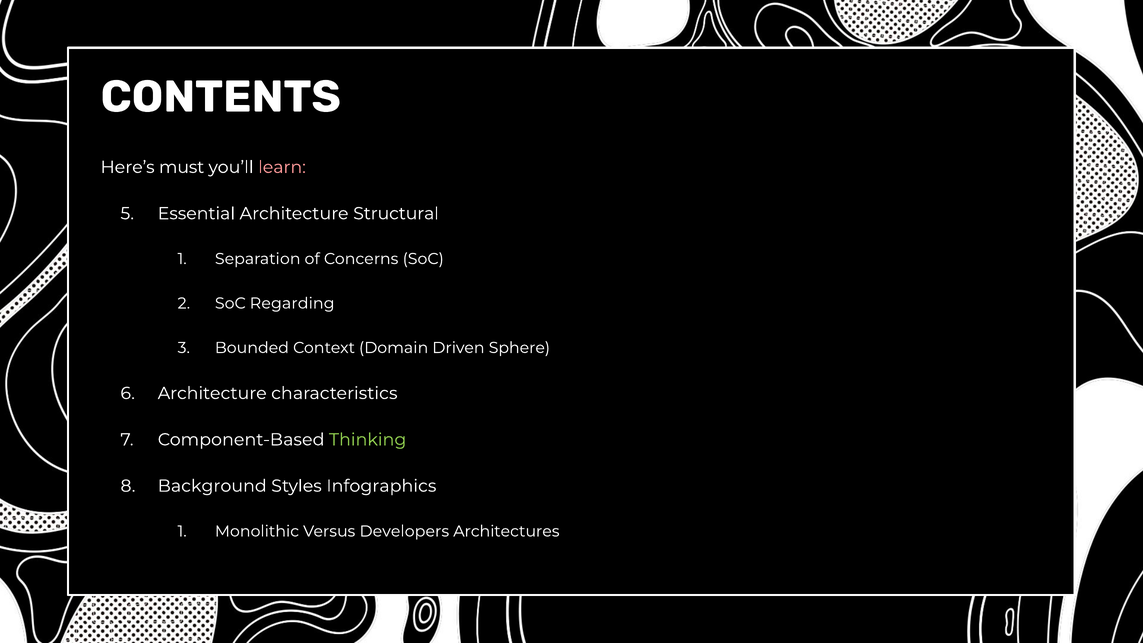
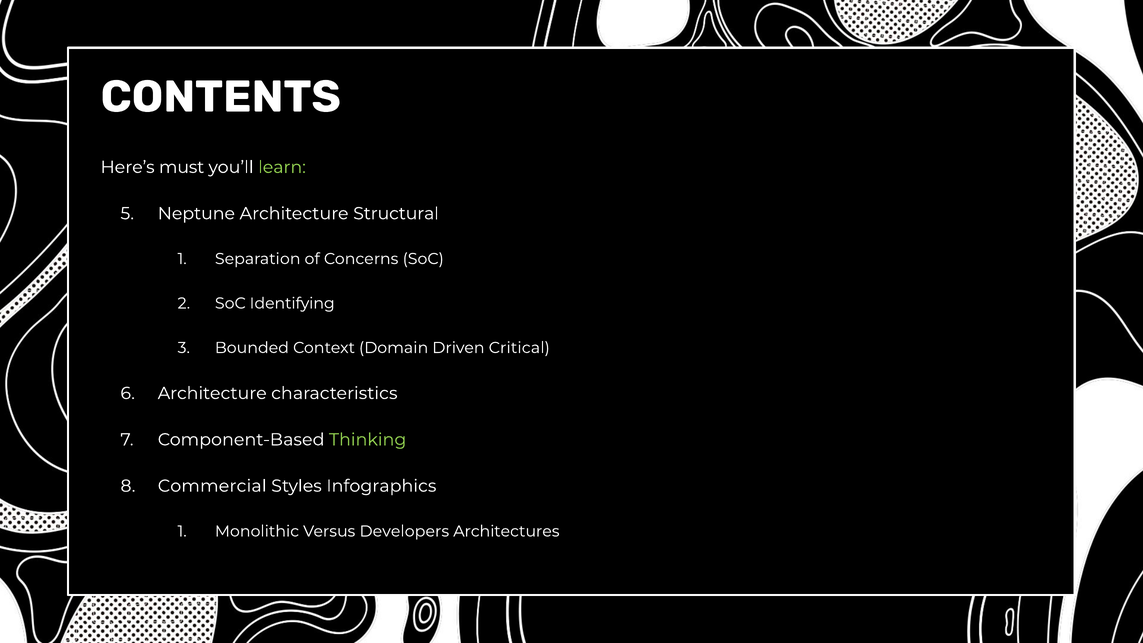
learn colour: pink -> light green
Essential: Essential -> Neptune
Regarding: Regarding -> Identifying
Sphere: Sphere -> Critical
Background: Background -> Commercial
